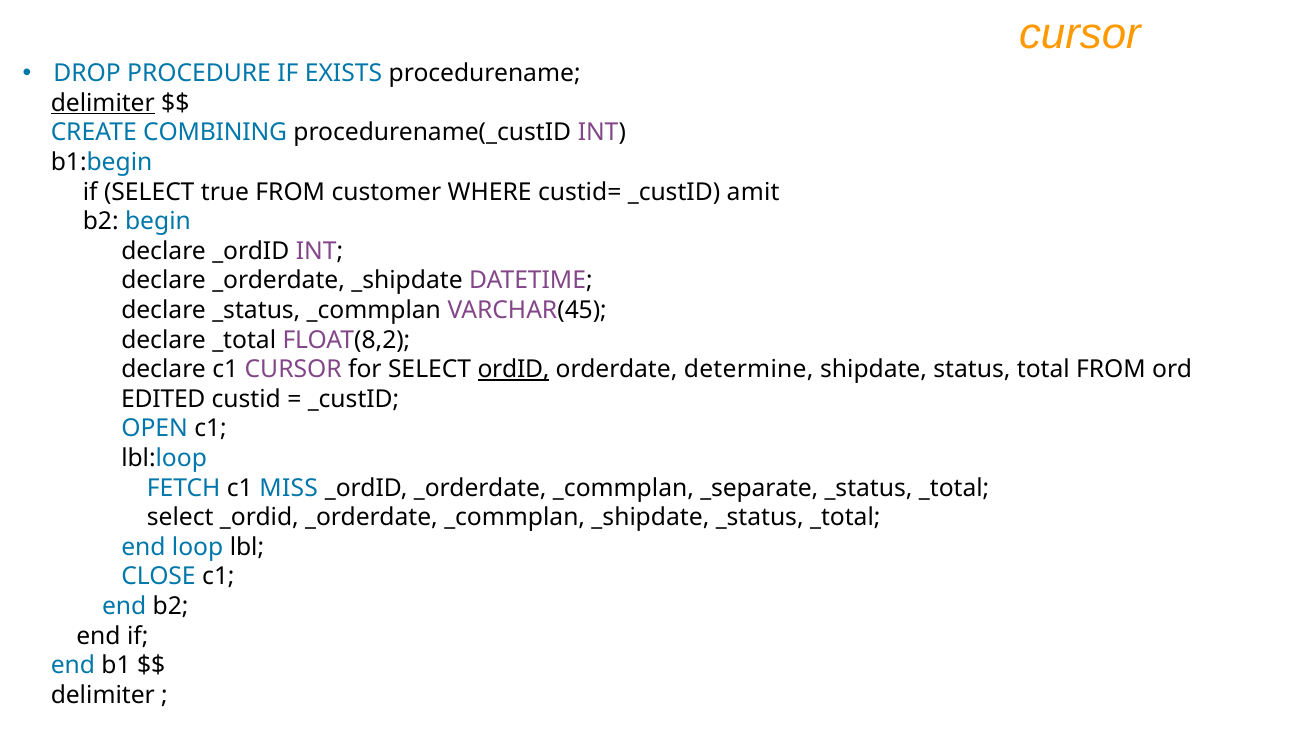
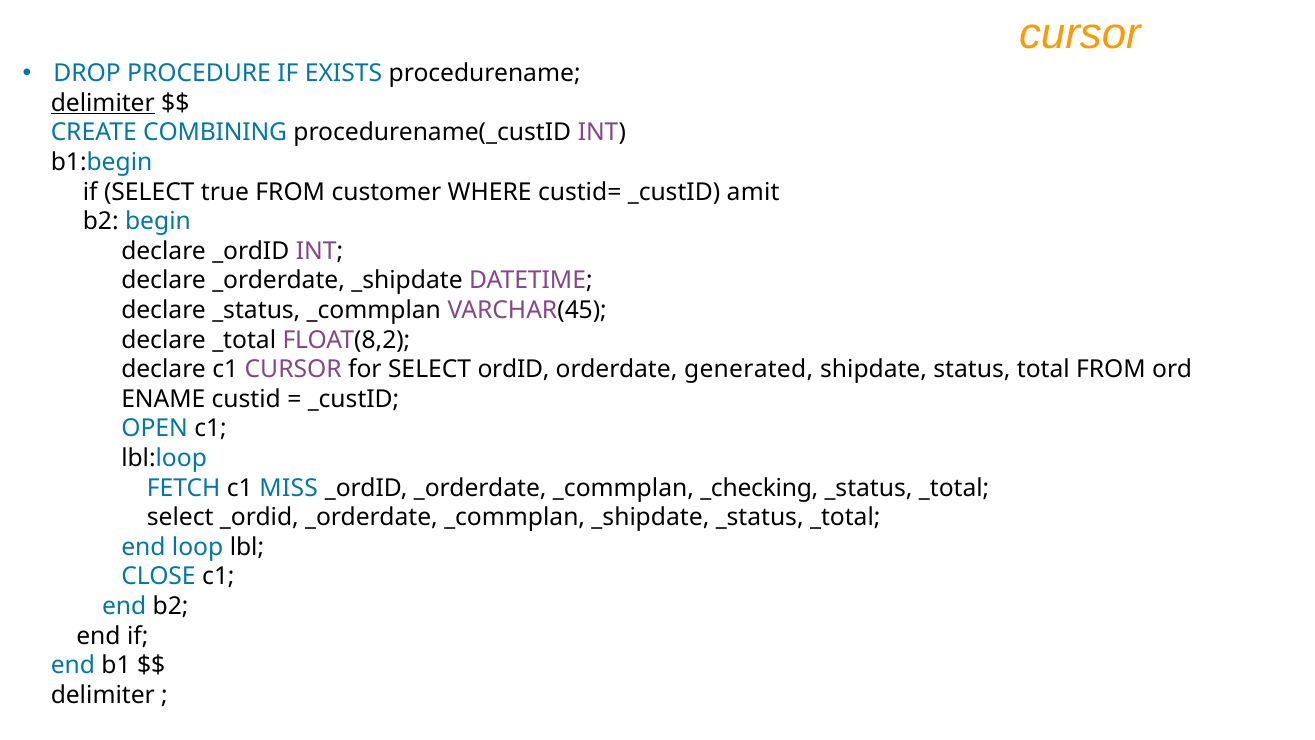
ordID underline: present -> none
determine: determine -> generated
EDITED: EDITED -> ENAME
_separate: _separate -> _checking
